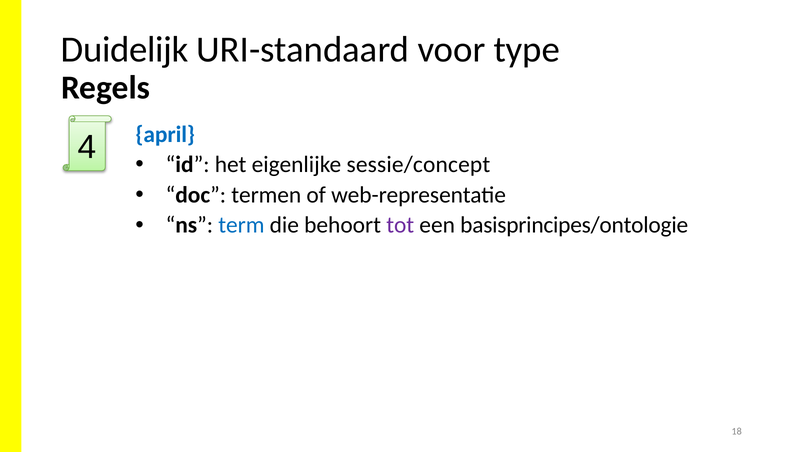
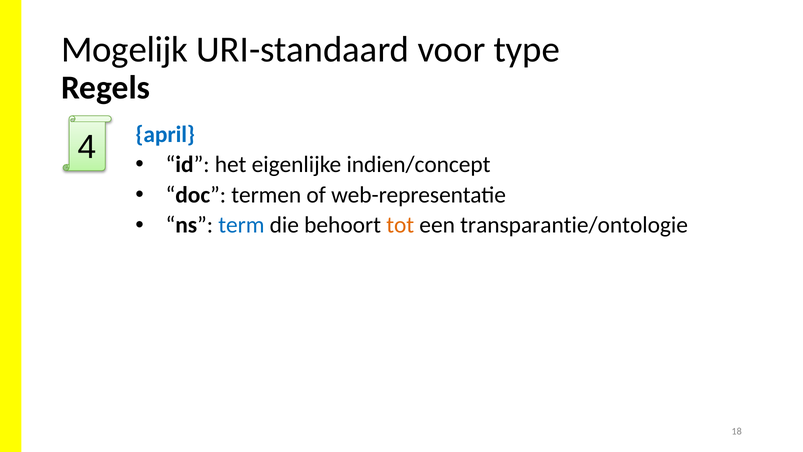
Duidelijk: Duidelijk -> Mogelijk
sessie/concept: sessie/concept -> indien/concept
tot colour: purple -> orange
basisprincipes/ontologie: basisprincipes/ontologie -> transparantie/ontologie
